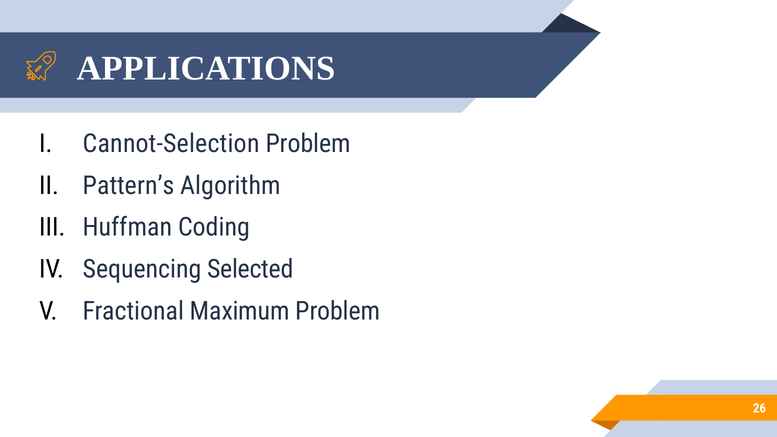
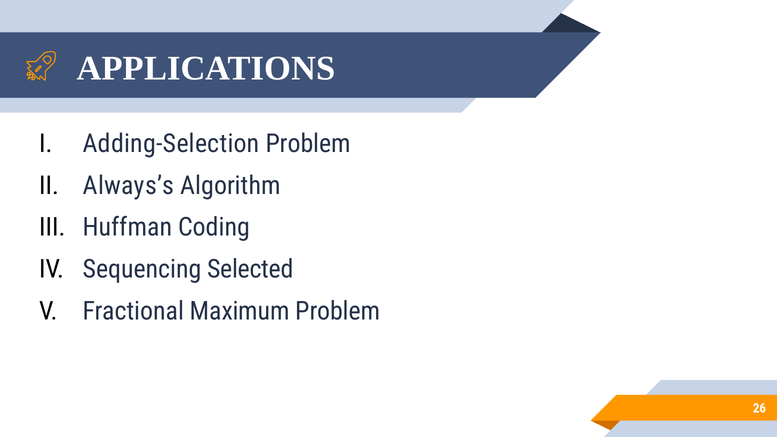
Cannot-Selection: Cannot-Selection -> Adding-Selection
Pattern’s: Pattern’s -> Always’s
